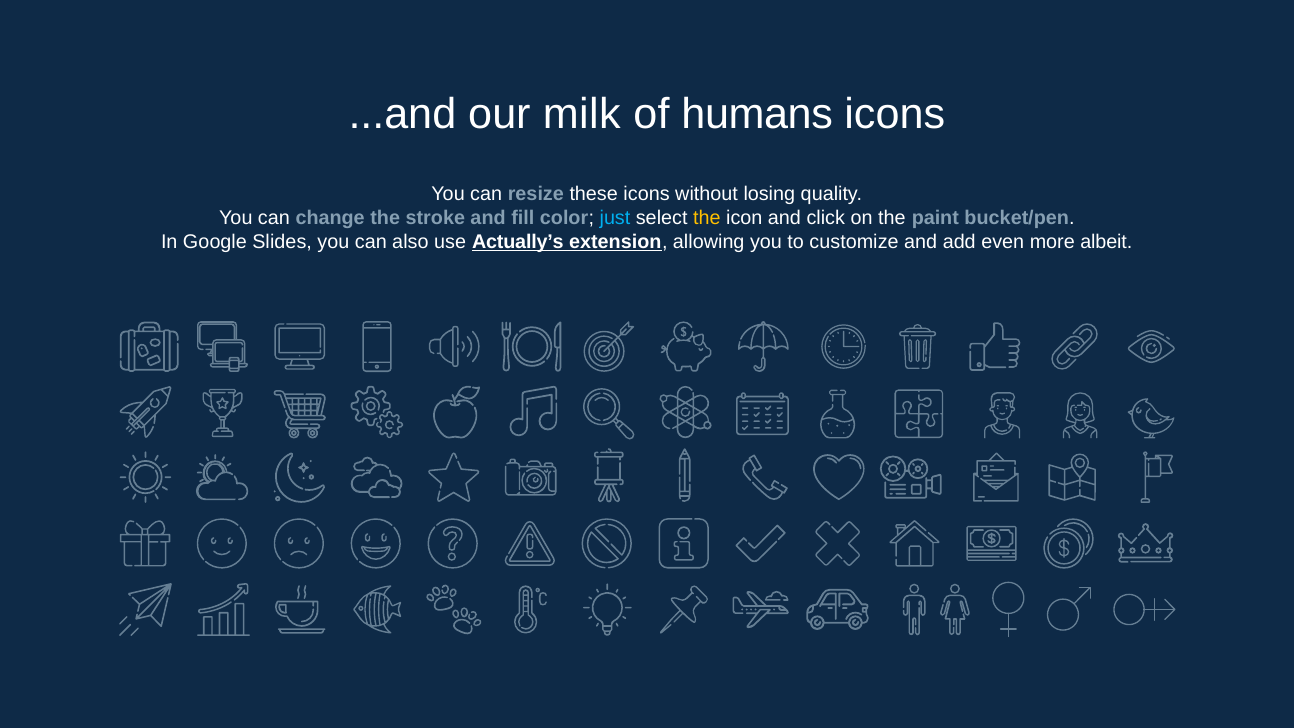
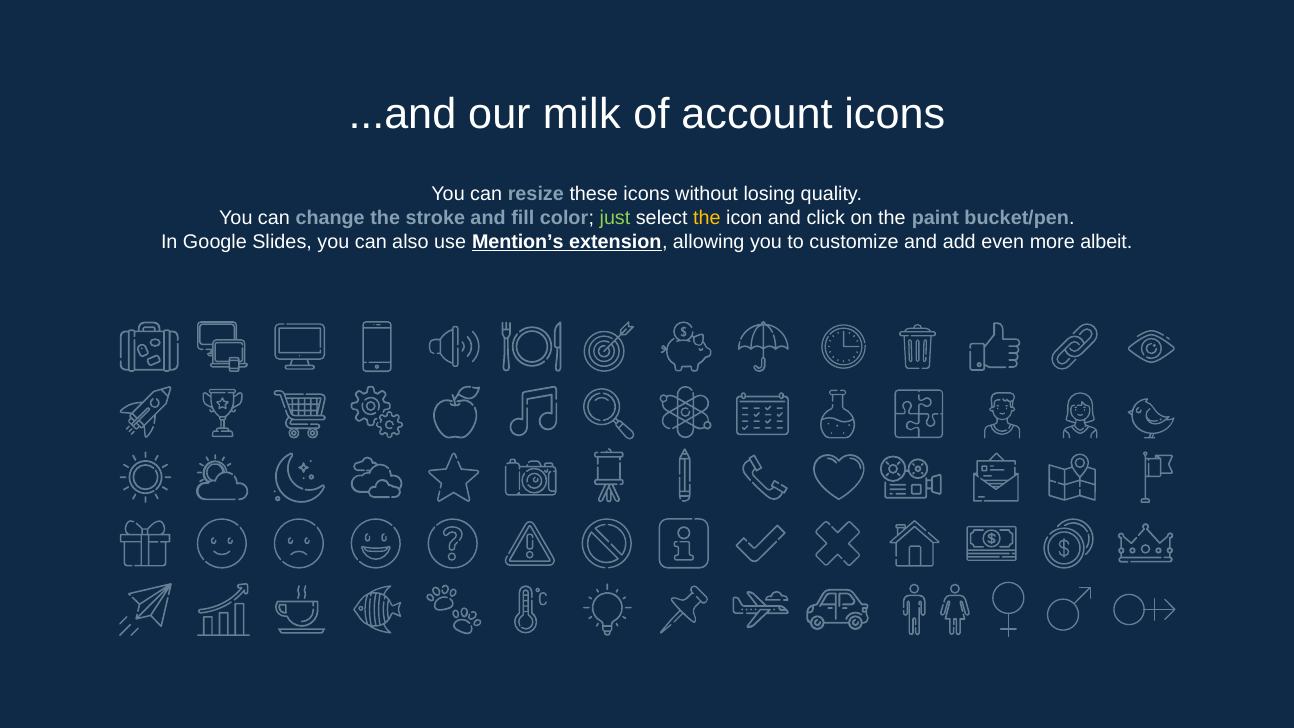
humans: humans -> account
just colour: light blue -> light green
Actually’s: Actually’s -> Mention’s
